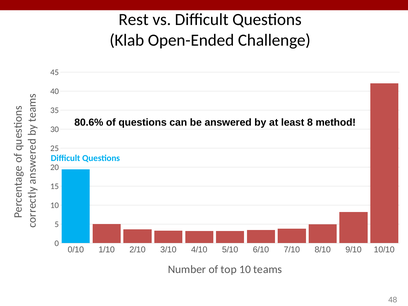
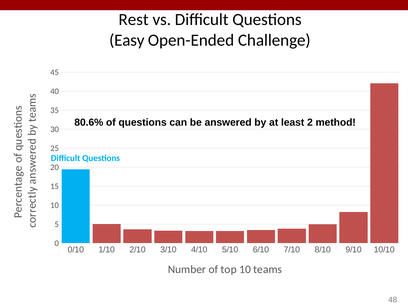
Klab: Klab -> Easy
8: 8 -> 2
